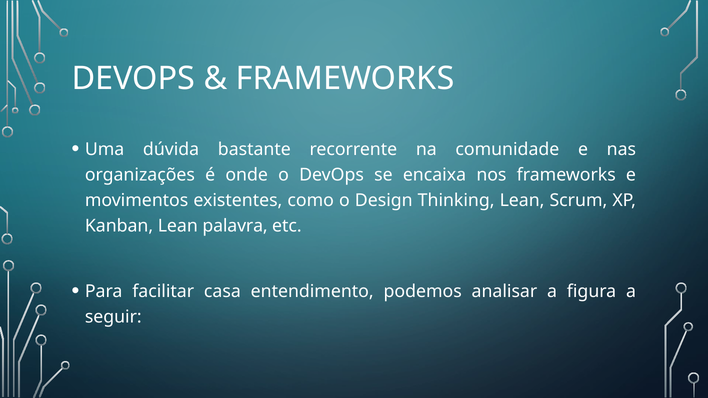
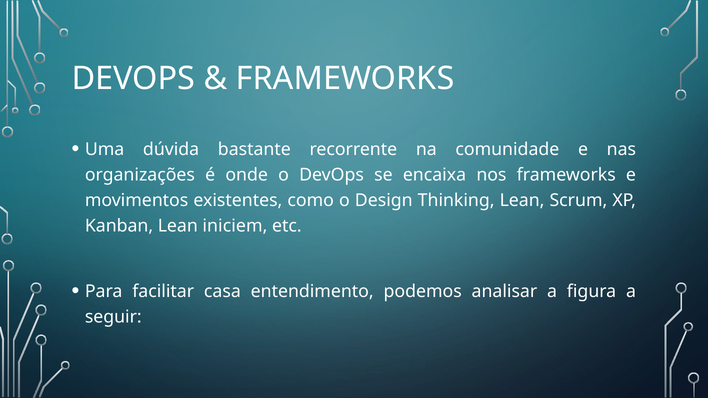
palavra: palavra -> iniciem
